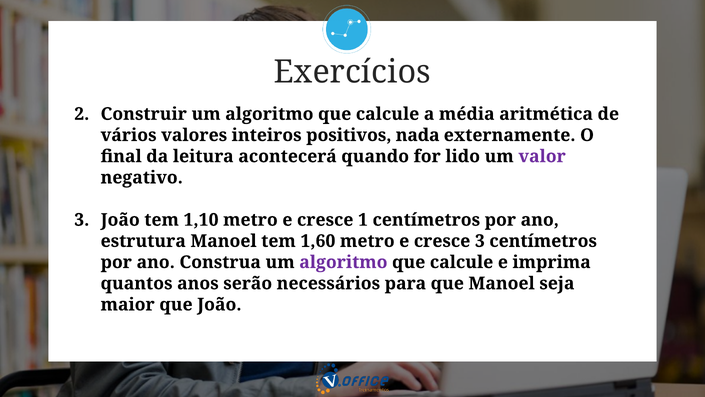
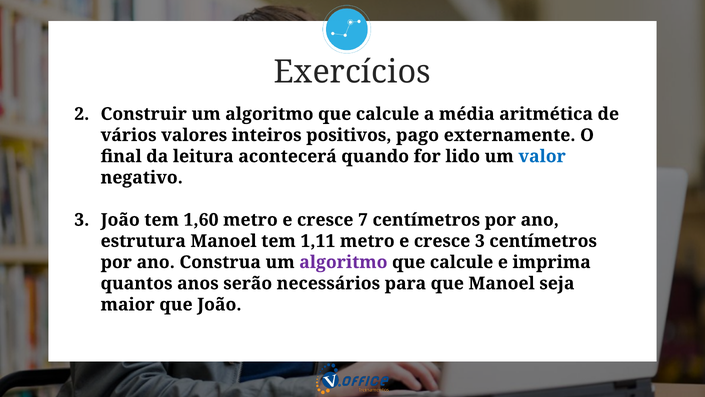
nada: nada -> pago
valor colour: purple -> blue
1,10: 1,10 -> 1,60
1: 1 -> 7
1,60: 1,60 -> 1,11
